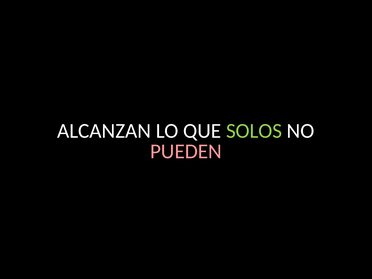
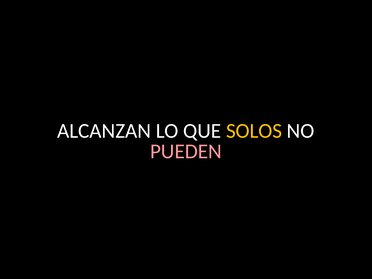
SOLOS colour: light green -> yellow
